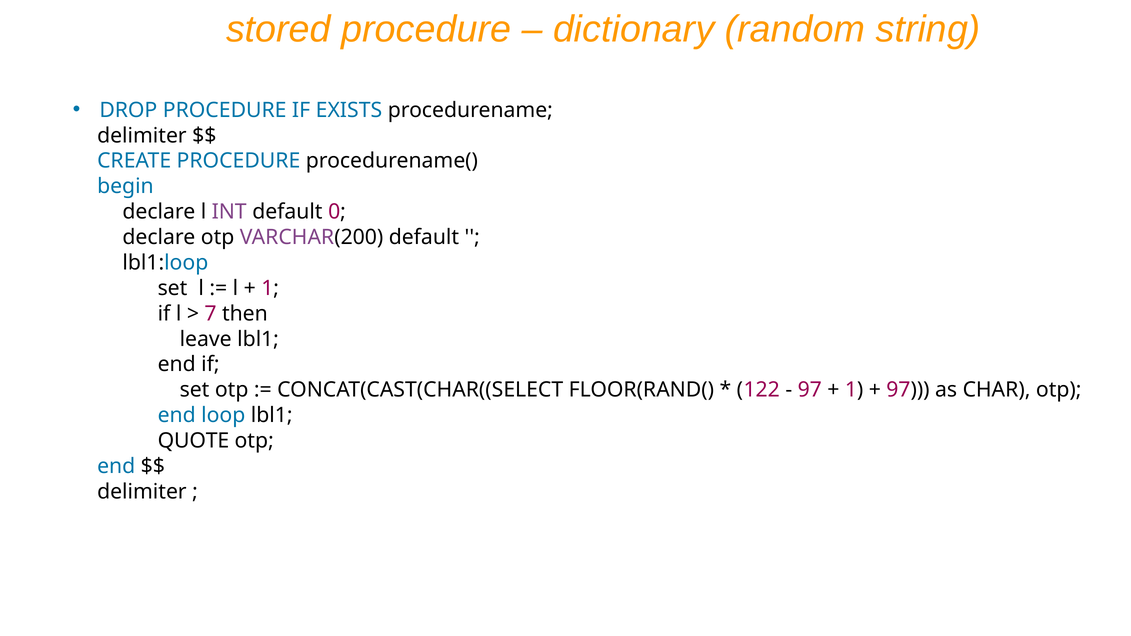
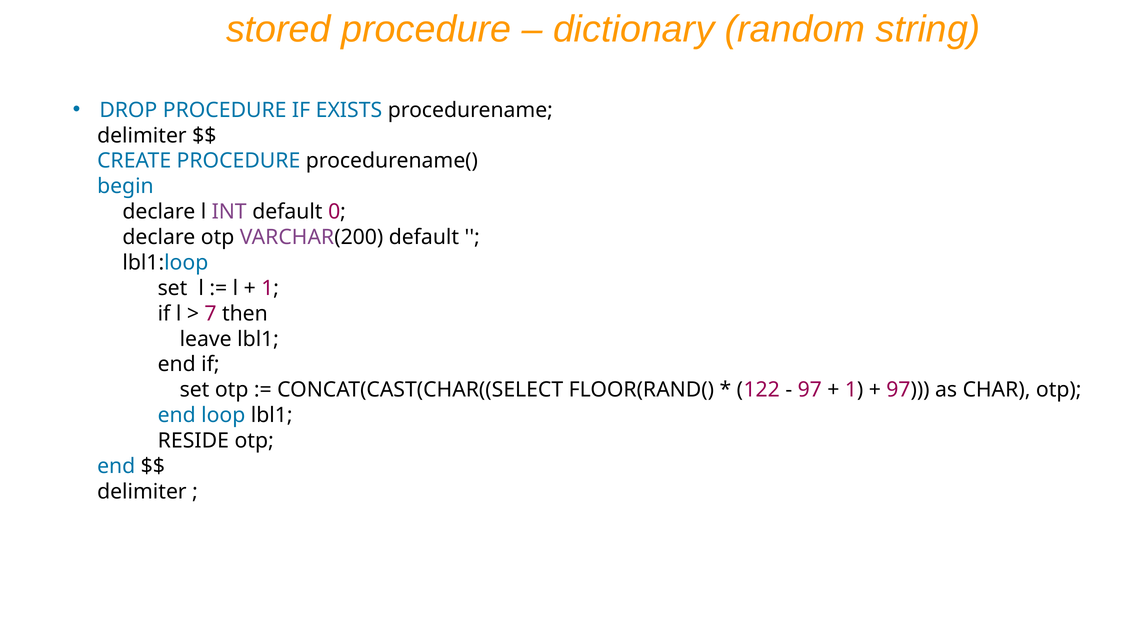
QUOTE: QUOTE -> RESIDE
